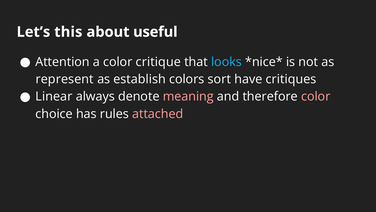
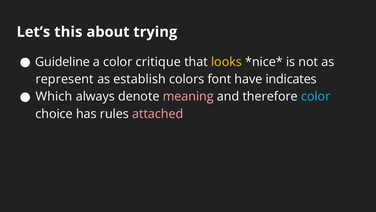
useful: useful -> trying
Attention: Attention -> Guideline
looks colour: light blue -> yellow
sort: sort -> font
critiques: critiques -> indicates
Linear: Linear -> Which
color at (316, 96) colour: pink -> light blue
